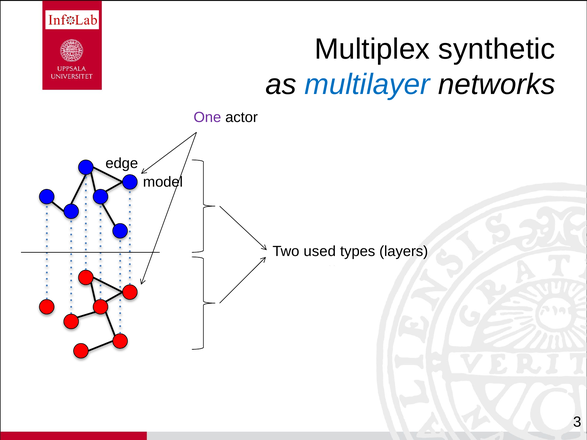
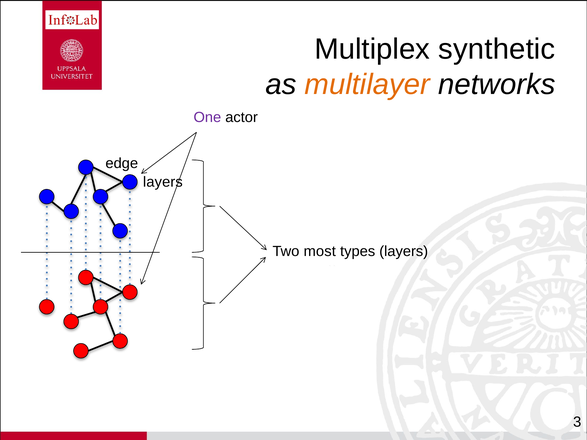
multilayer colour: blue -> orange
model at (163, 182): model -> layers
used: used -> most
